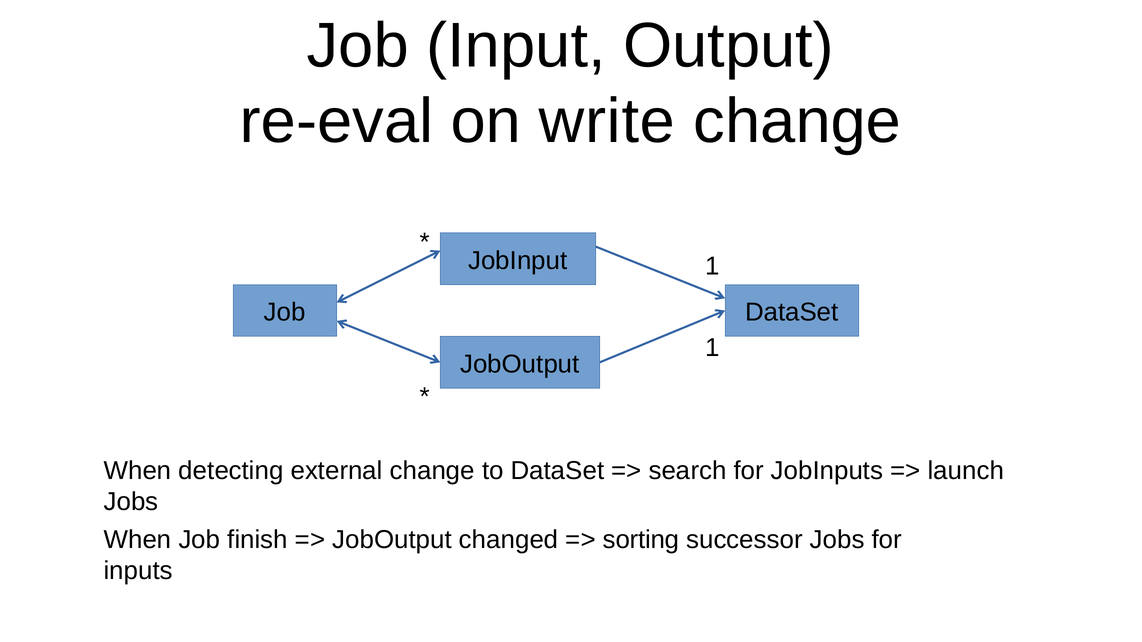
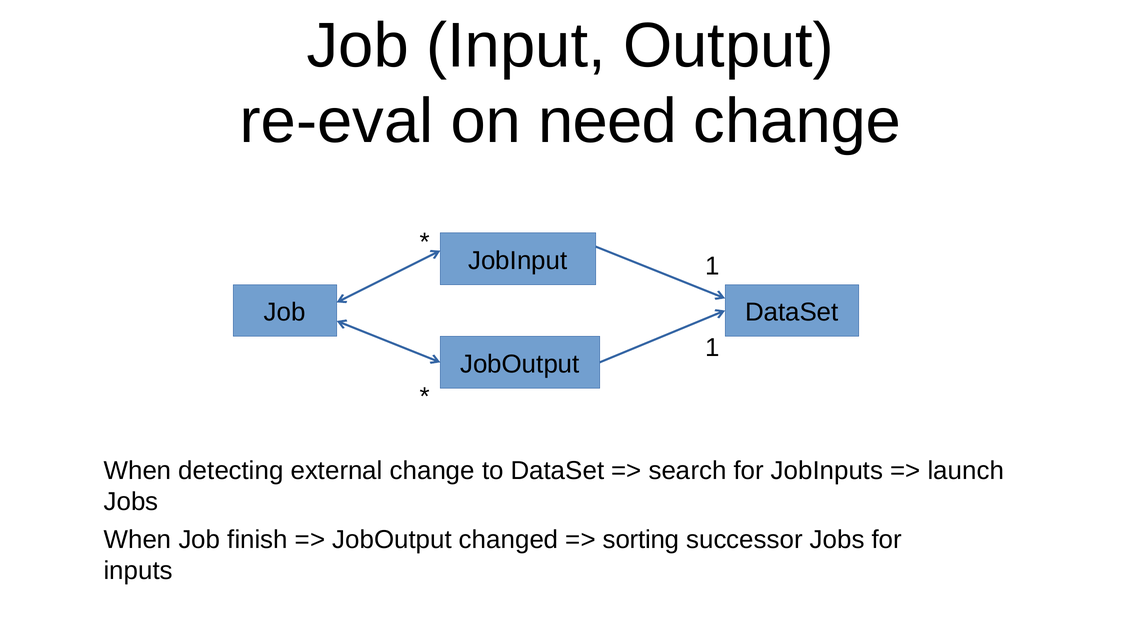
write: write -> need
